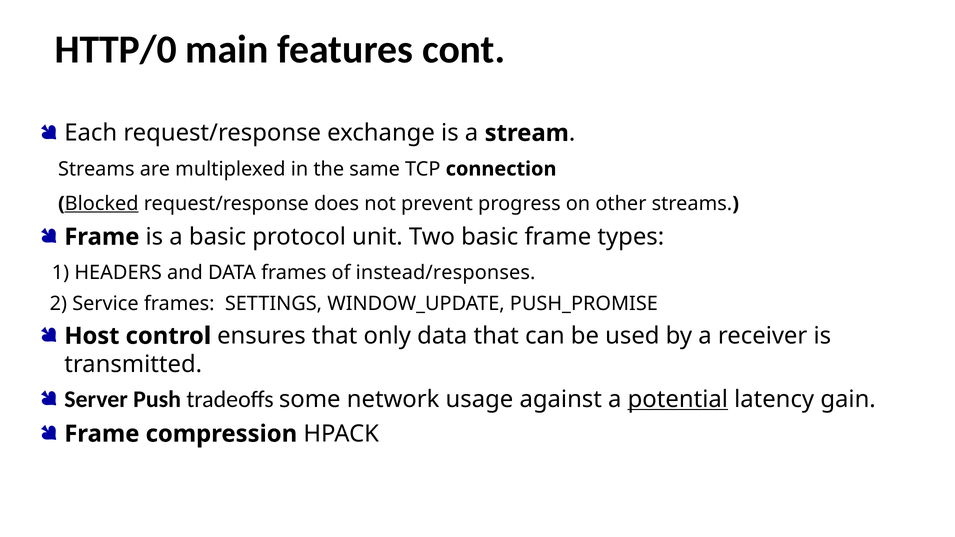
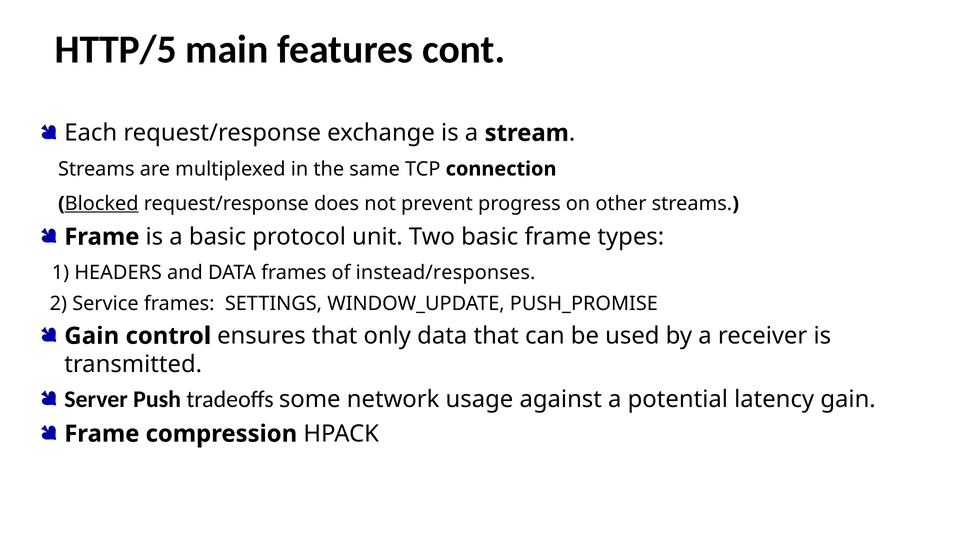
HTTP/0: HTTP/0 -> HTTP/5
Host at (92, 336): Host -> Gain
potential underline: present -> none
